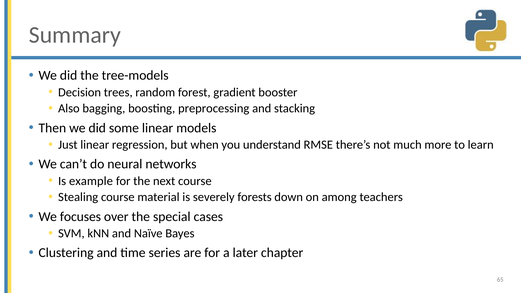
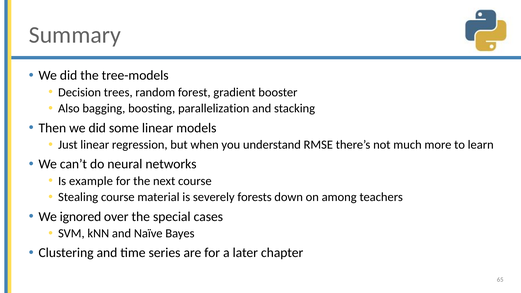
preprocessing: preprocessing -> parallelization
focuses: focuses -> ignored
